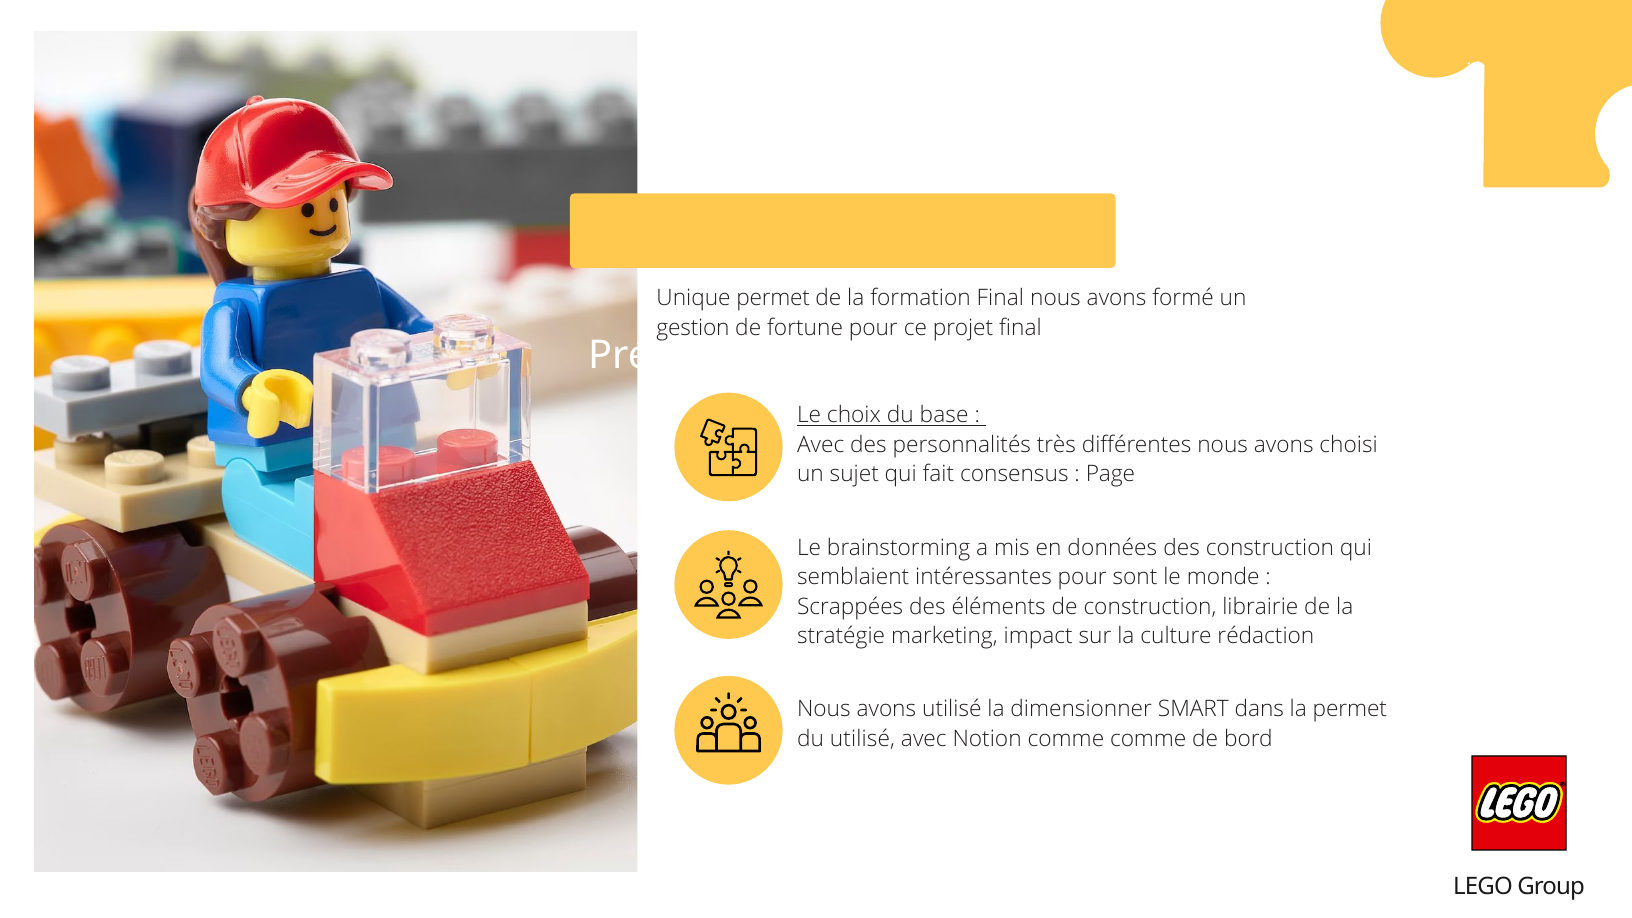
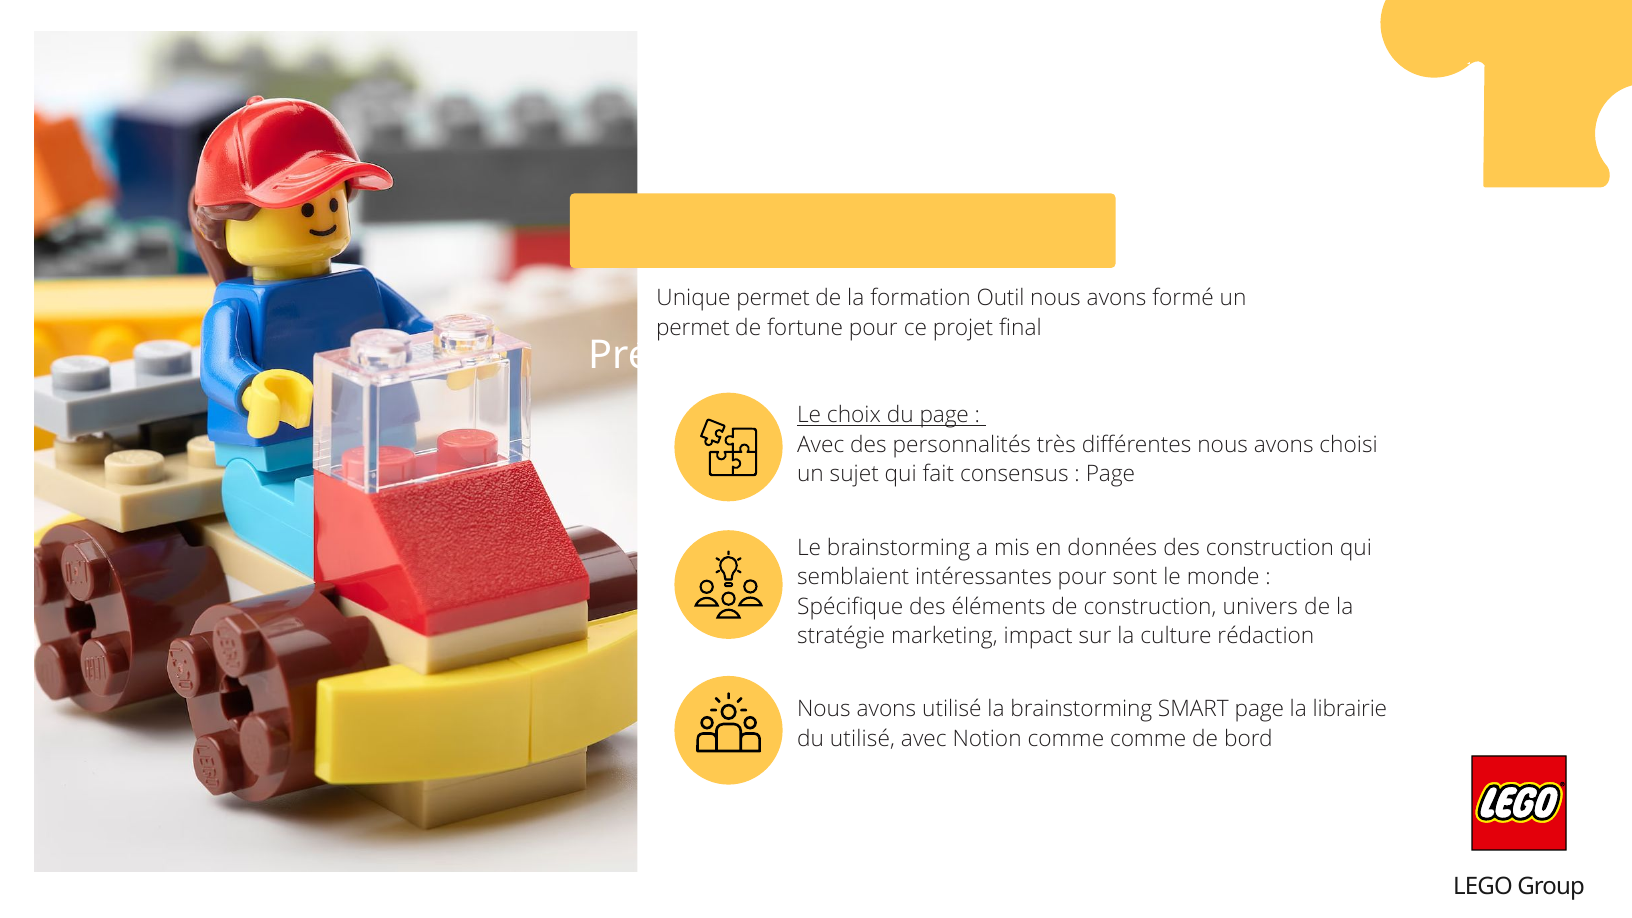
formation Final: Final -> Outil
gestion at (693, 328): gestion -> permet
du base: base -> page
Scrappées: Scrappées -> Spécifique
librairie: librairie -> univers
la dimensionner: dimensionner -> brainstorming
SMART dans: dans -> page
la permet: permet -> librairie
